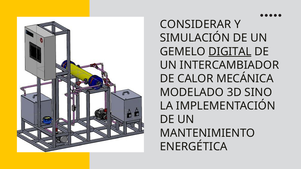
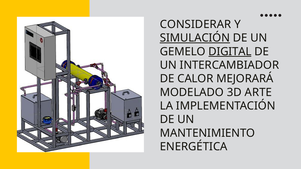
SIMULACIÓN underline: none -> present
MECÁNICA: MECÁNICA -> MEJORARÁ
SINO: SINO -> ARTE
